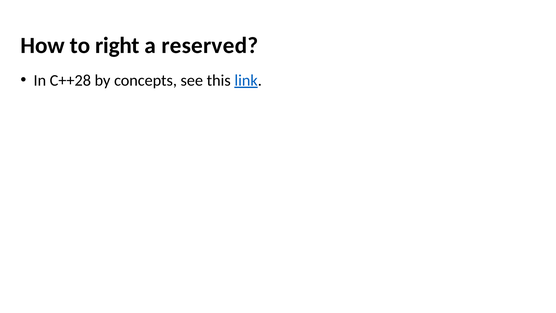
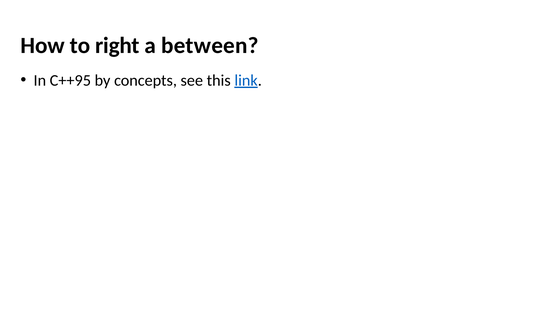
reserved: reserved -> between
C++28: C++28 -> C++95
